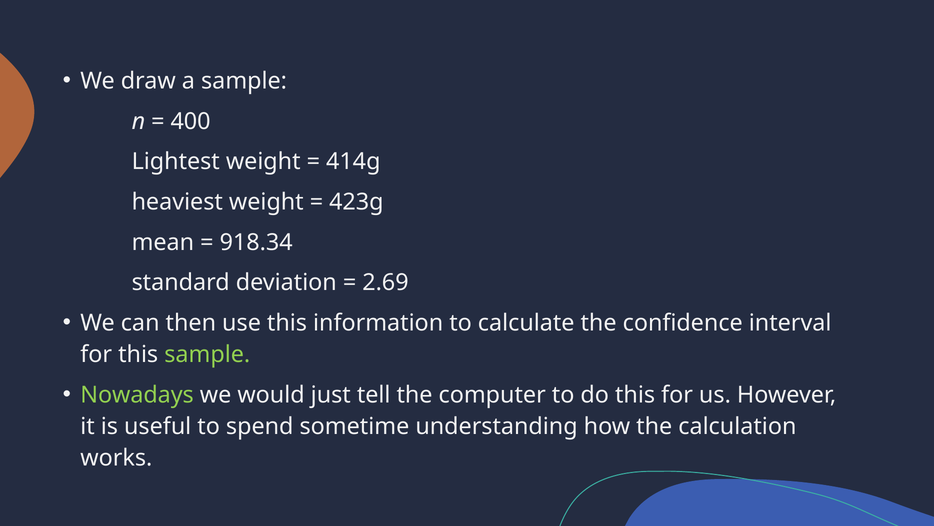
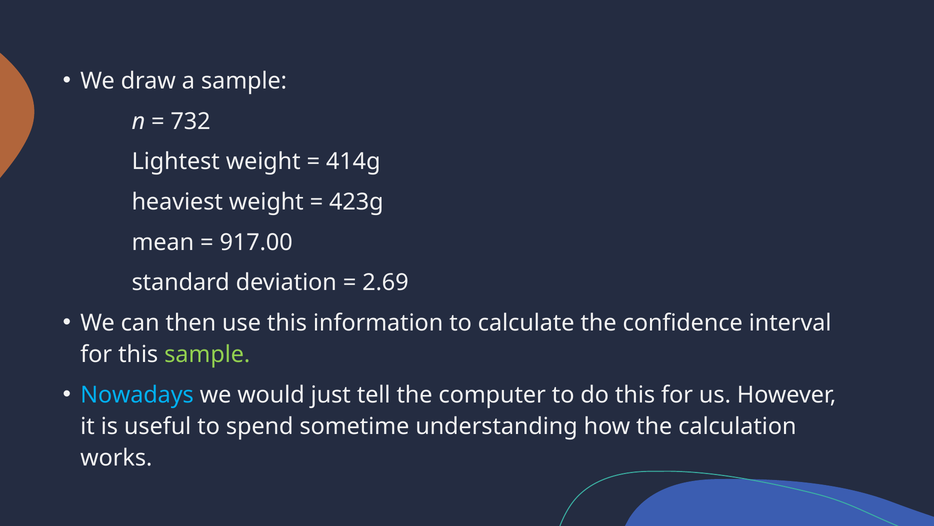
400: 400 -> 732
918.34: 918.34 -> 917.00
Nowadays colour: light green -> light blue
